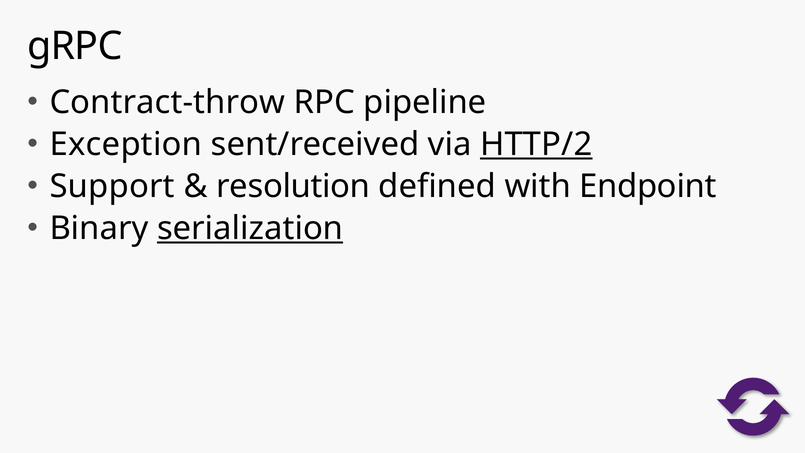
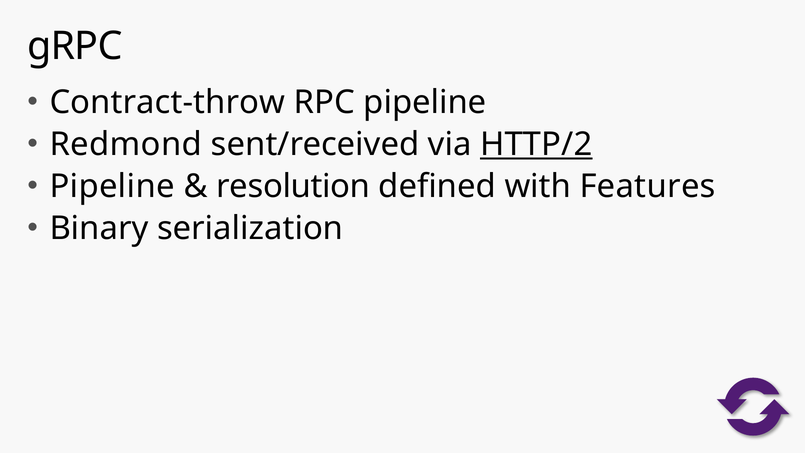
Exception: Exception -> Redmond
Support at (112, 186): Support -> Pipeline
Endpoint: Endpoint -> Features
serialization underline: present -> none
